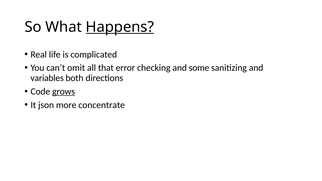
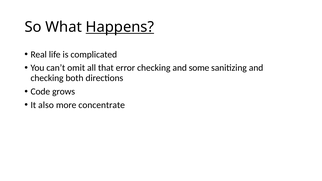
variables at (47, 78): variables -> checking
grows underline: present -> none
json: json -> also
